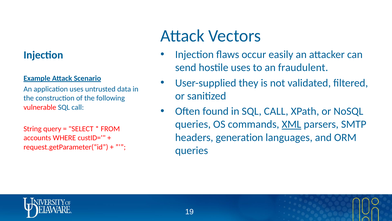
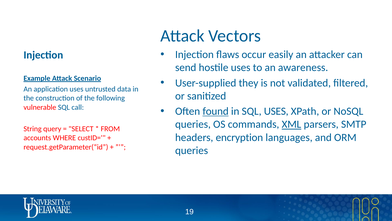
fraudulent: fraudulent -> awareness
found underline: none -> present
in SQL CALL: CALL -> USES
generation: generation -> encryption
